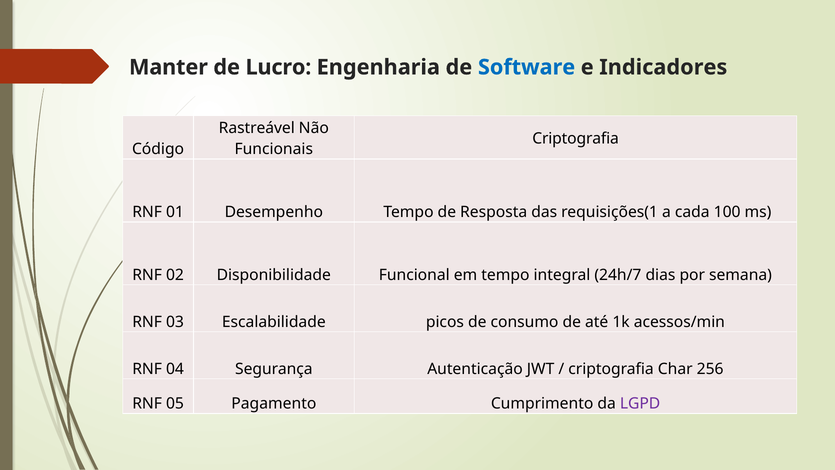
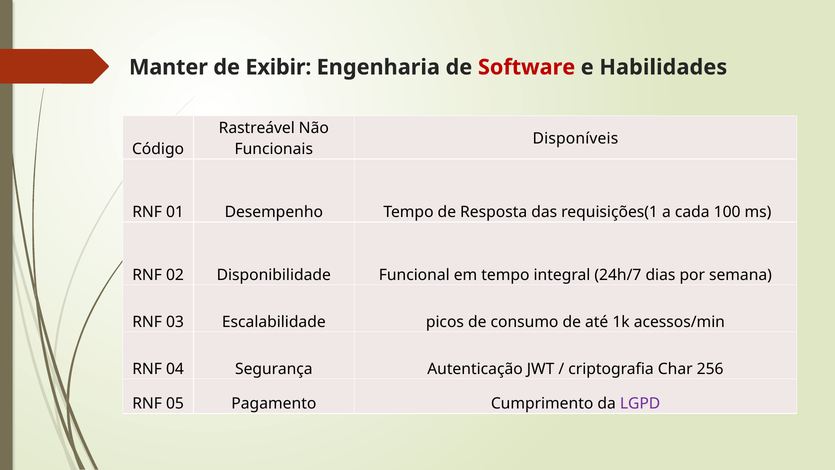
Lucro: Lucro -> Exibir
Software colour: blue -> red
Indicadores: Indicadores -> Habilidades
Criptografia at (576, 138): Criptografia -> Disponíveis
